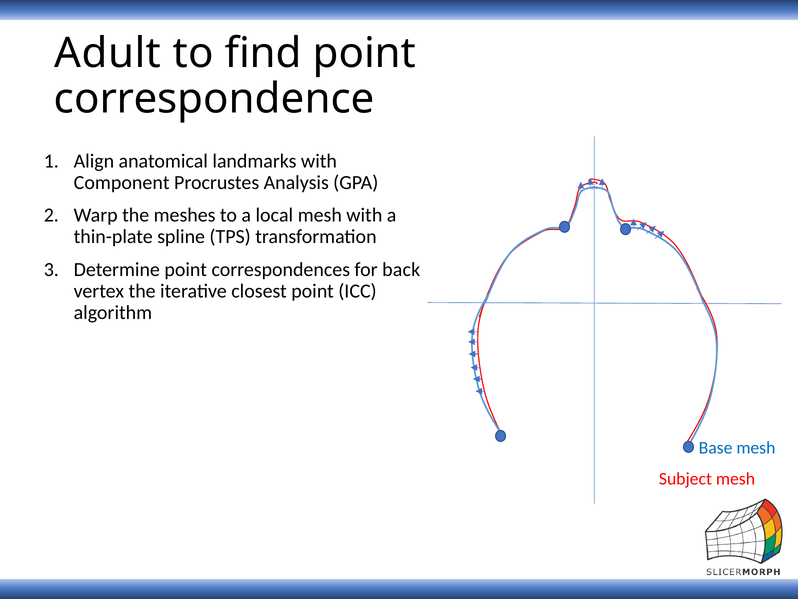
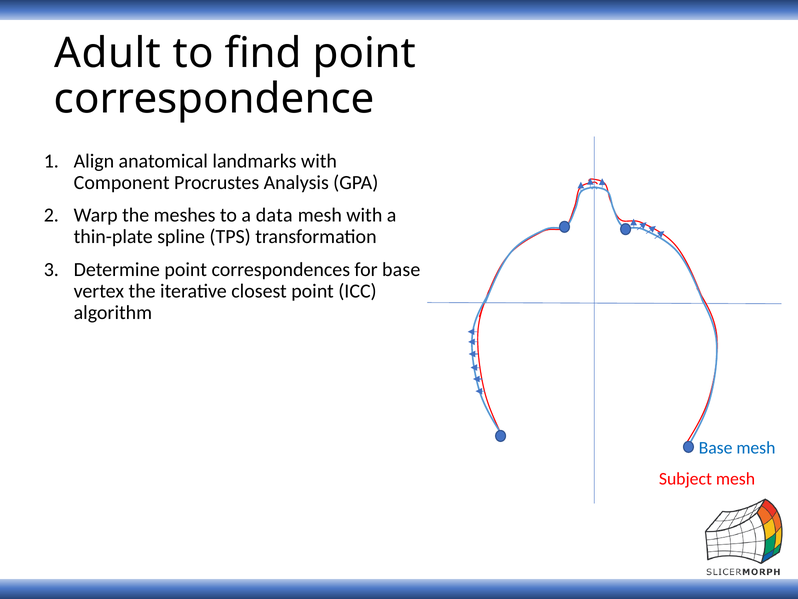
local: local -> data
for back: back -> base
